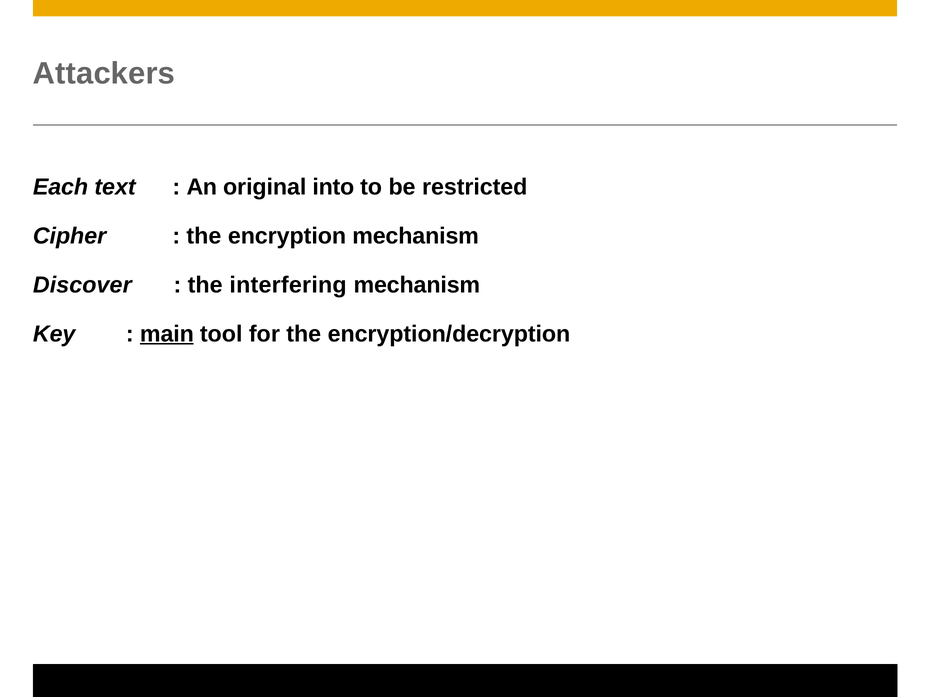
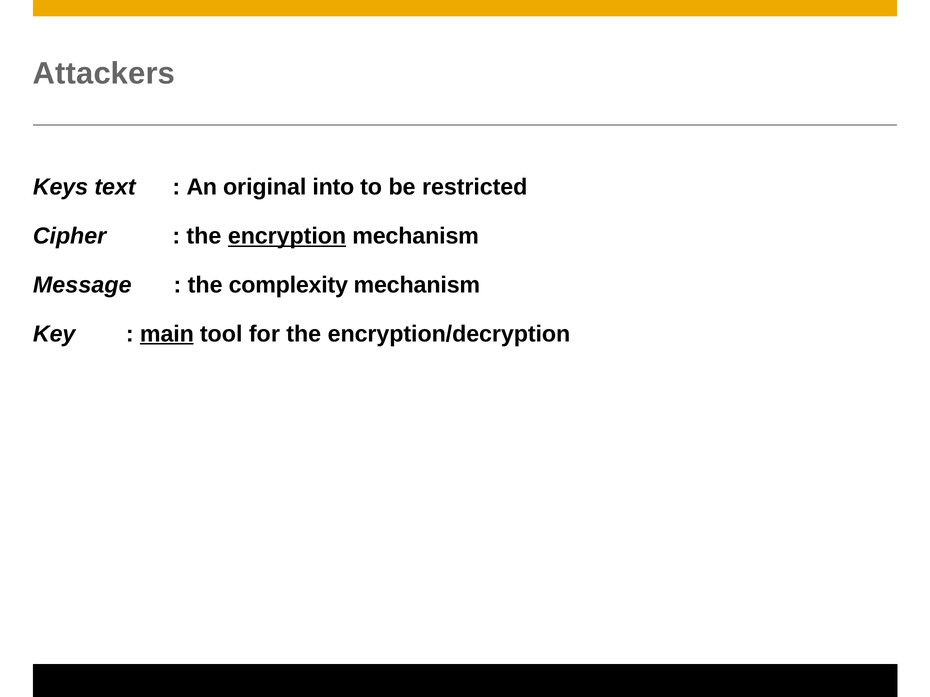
Each: Each -> Keys
encryption underline: none -> present
Discover: Discover -> Message
interfering: interfering -> complexity
